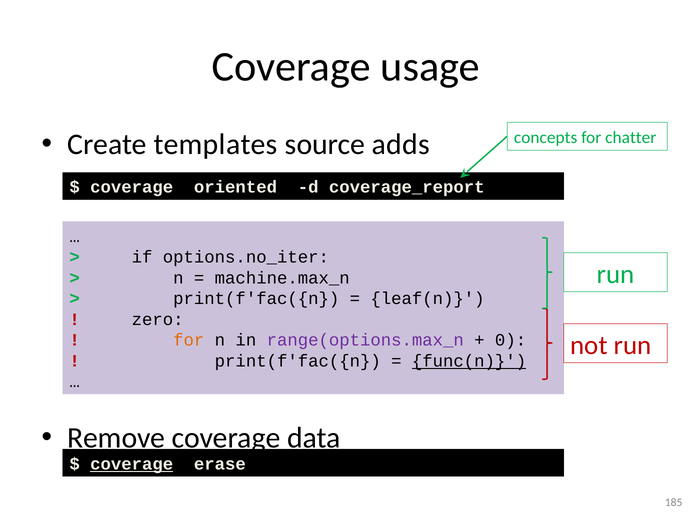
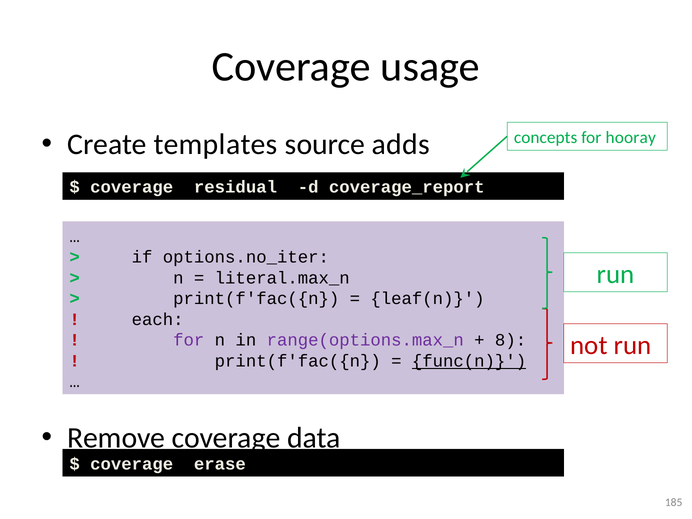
chatter: chatter -> hooray
oriented: oriented -> residual
machine.max_n: machine.max_n -> literal.max_n
zero: zero -> each
for at (189, 340) colour: orange -> purple
0: 0 -> 8
coverage at (132, 464) underline: present -> none
